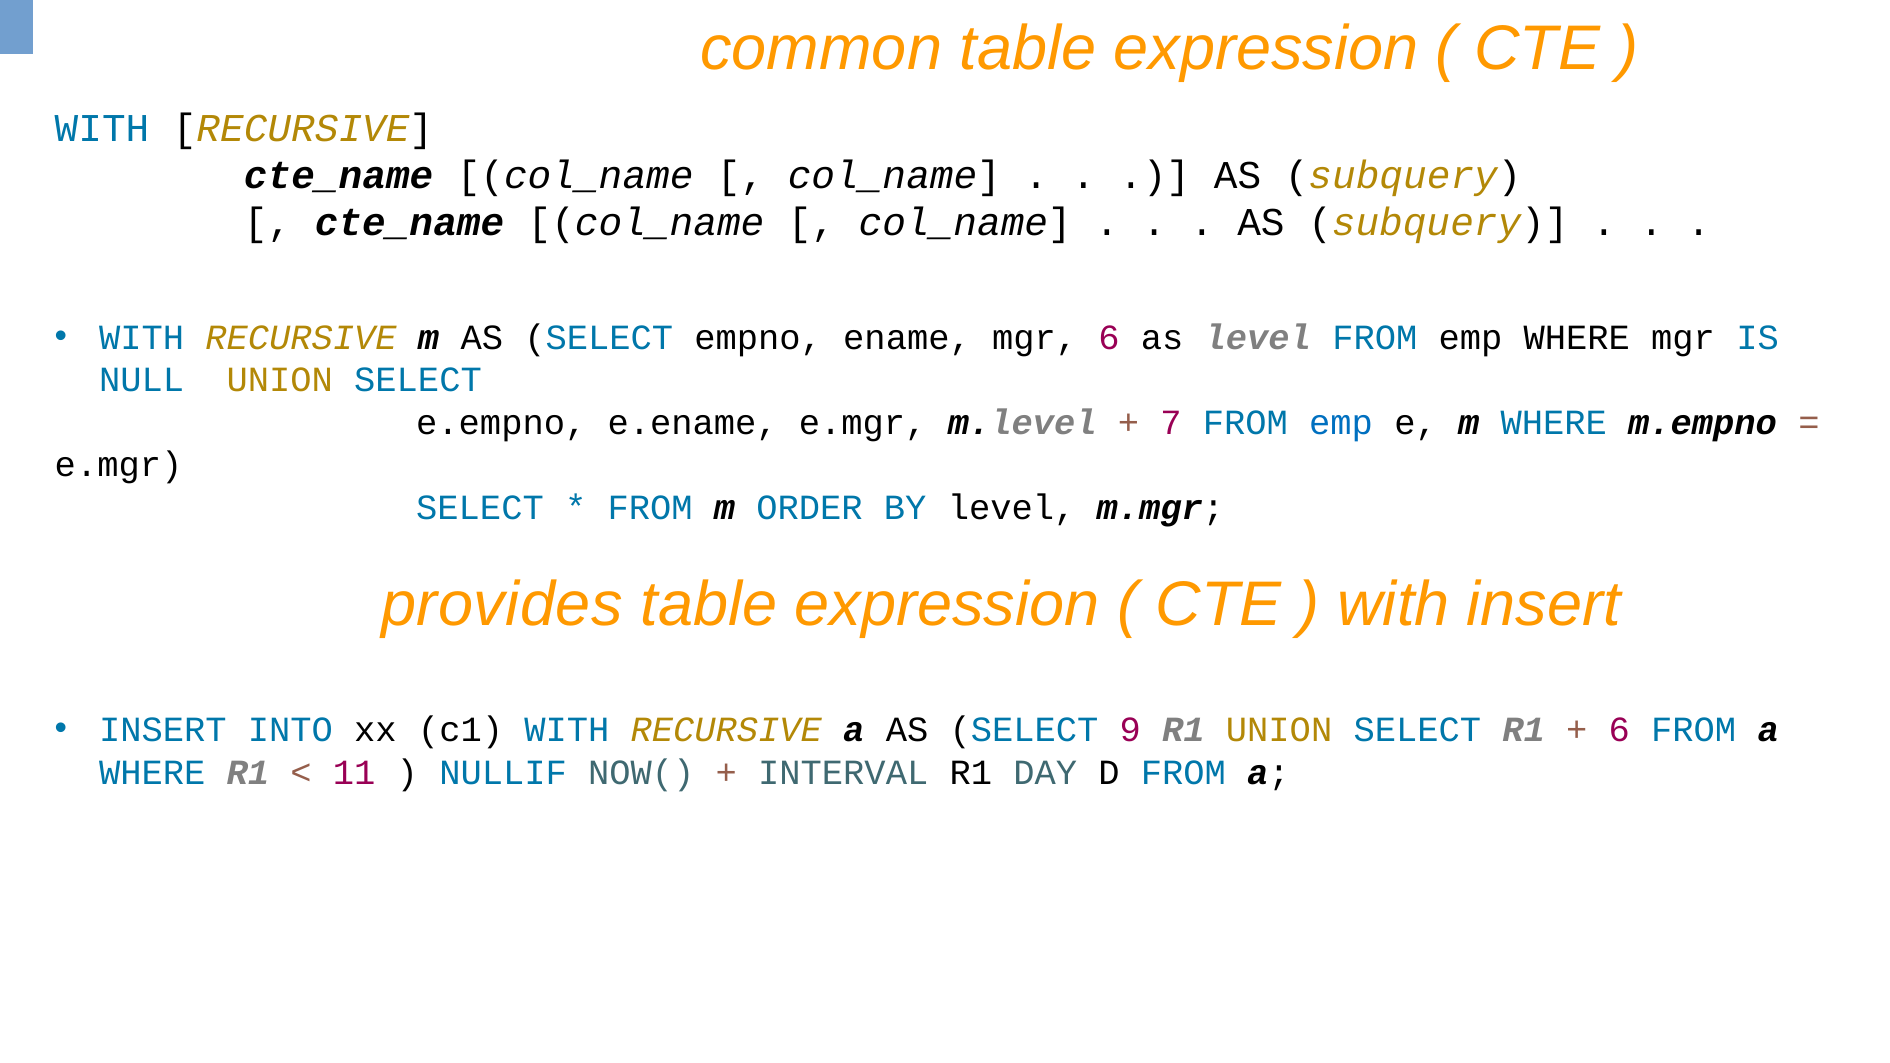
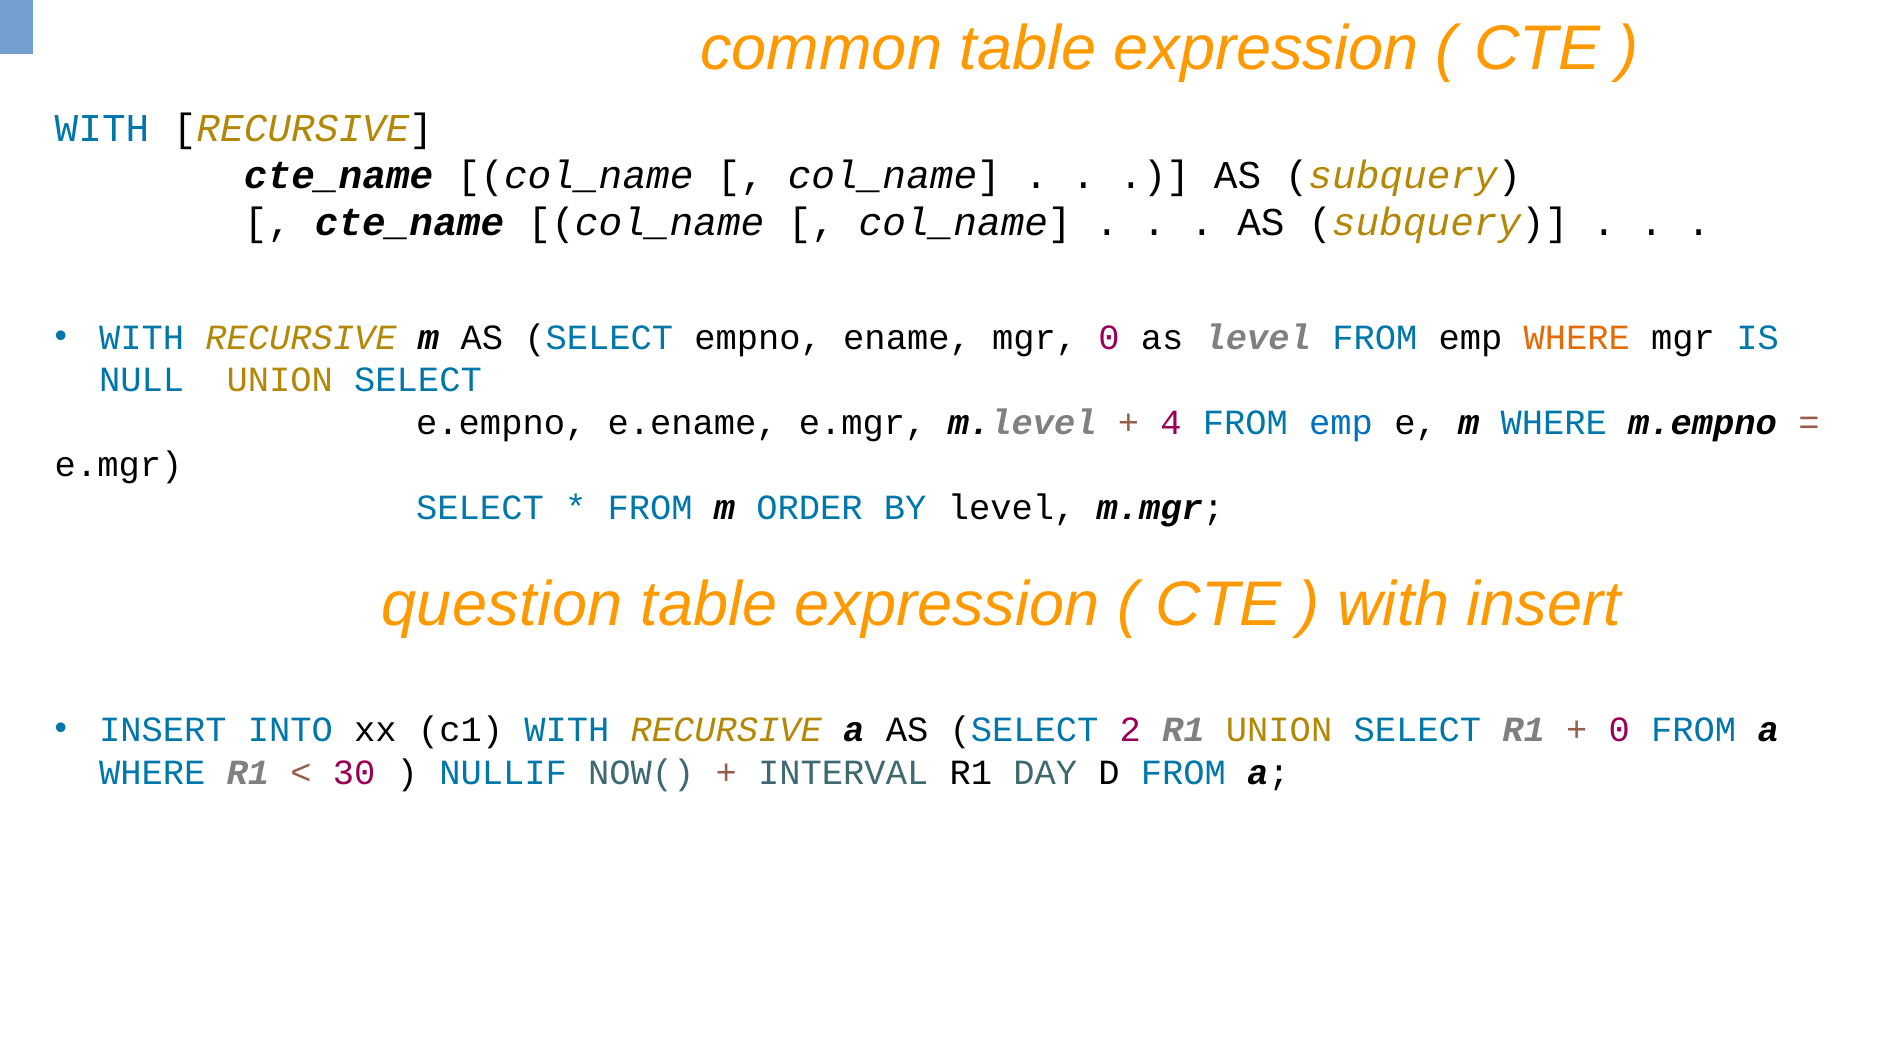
mgr 6: 6 -> 0
WHERE at (1577, 337) colour: black -> orange
7: 7 -> 4
provides: provides -> question
9: 9 -> 2
6 at (1619, 730): 6 -> 0
11: 11 -> 30
